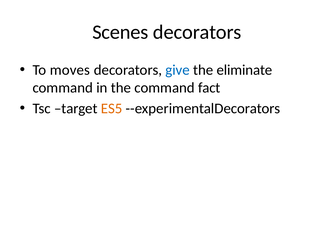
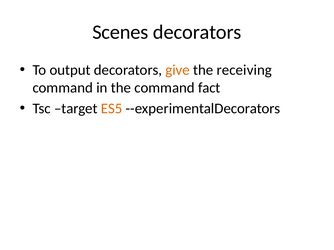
moves: moves -> output
give colour: blue -> orange
eliminate: eliminate -> receiving
